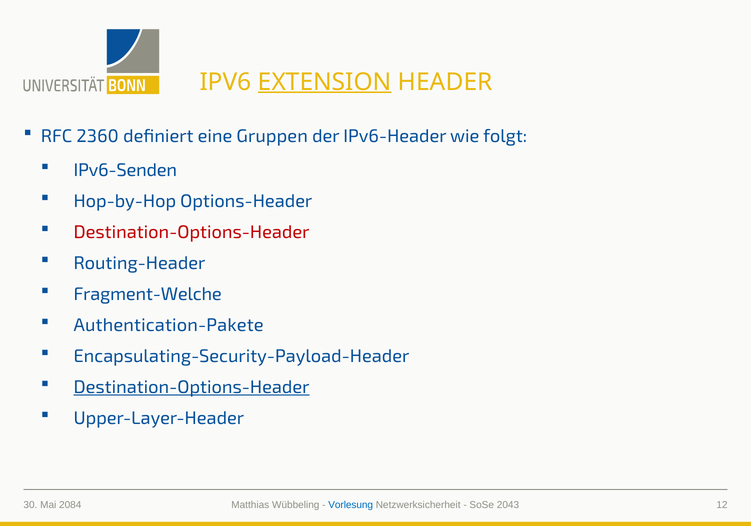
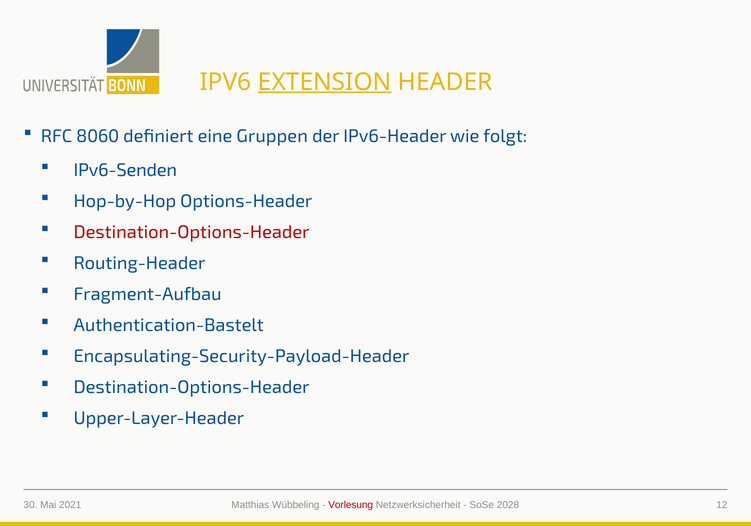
2360: 2360 -> 8060
Fragment-Welche: Fragment-Welche -> Fragment-Aufbau
Authentication-Pakete: Authentication-Pakete -> Authentication-Bastelt
Destination-Options-Header at (192, 388) underline: present -> none
2084: 2084 -> 2021
Vorlesung colour: blue -> red
2043: 2043 -> 2028
